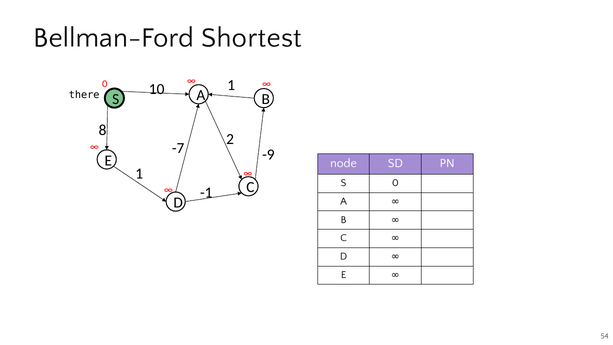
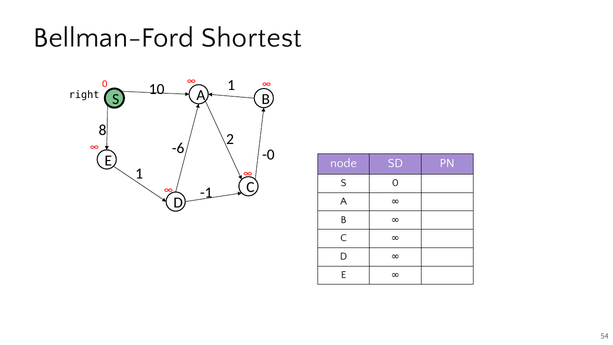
there: there -> right
-7: -7 -> -6
-9: -9 -> -0
